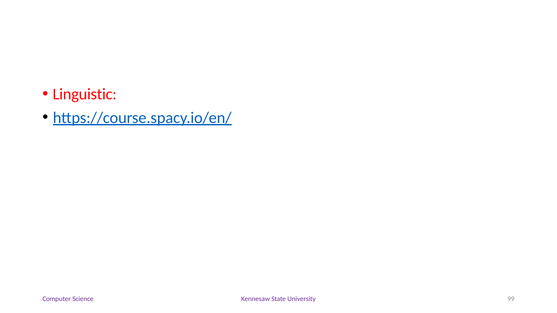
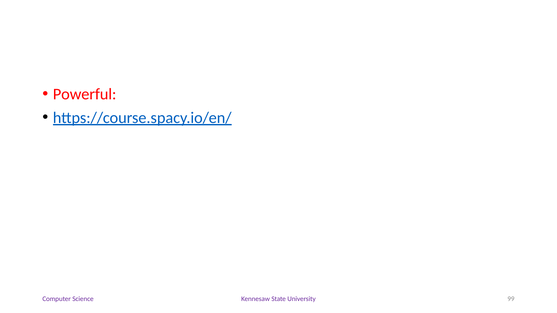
Linguistic: Linguistic -> Powerful
